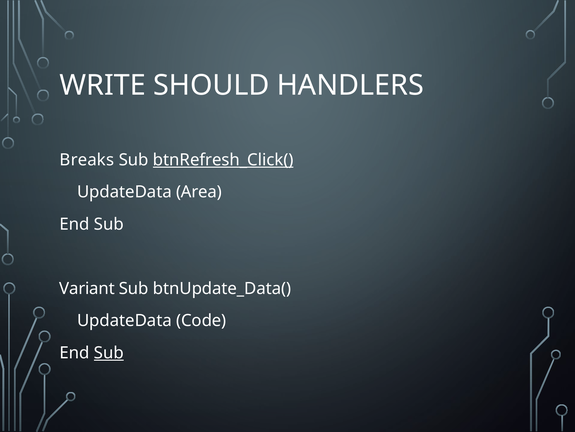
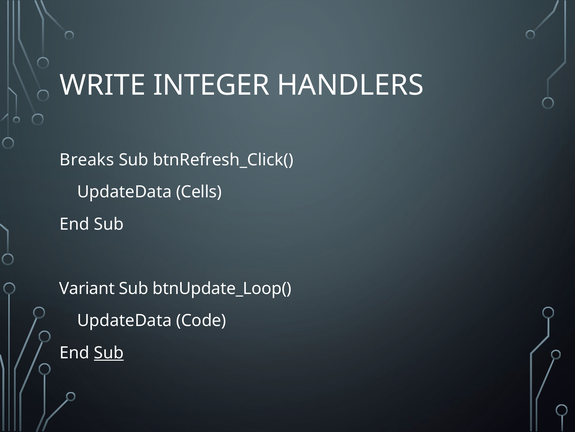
SHOULD: SHOULD -> INTEGER
btnRefresh_Click( underline: present -> none
Area: Area -> Cells
btnUpdate_Data(: btnUpdate_Data( -> btnUpdate_Loop(
